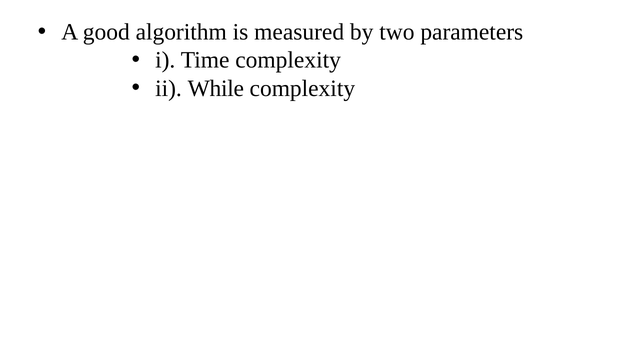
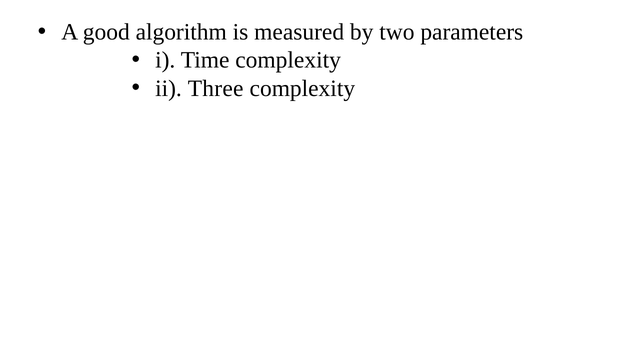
While: While -> Three
